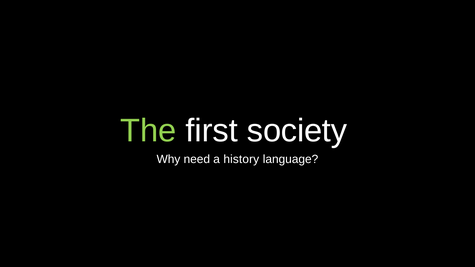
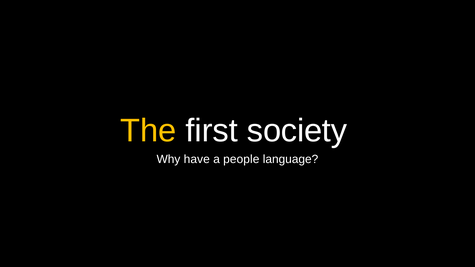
The colour: light green -> yellow
need: need -> have
history: history -> people
